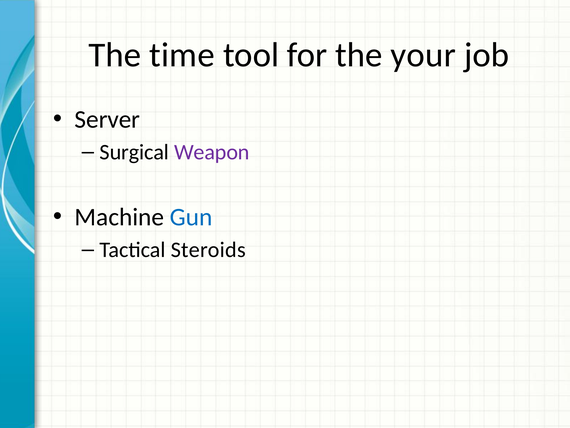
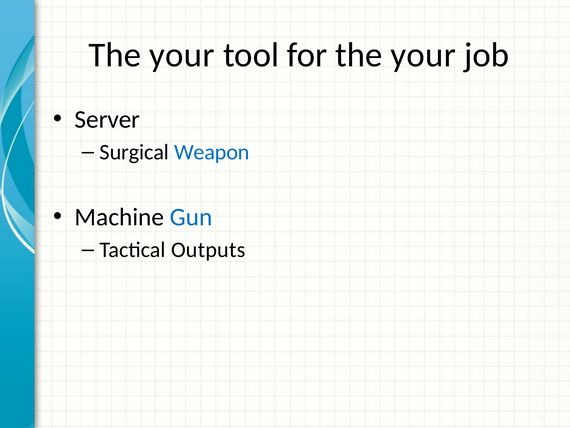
time at (182, 55): time -> your
Weapon colour: purple -> blue
Steroids: Steroids -> Outputs
